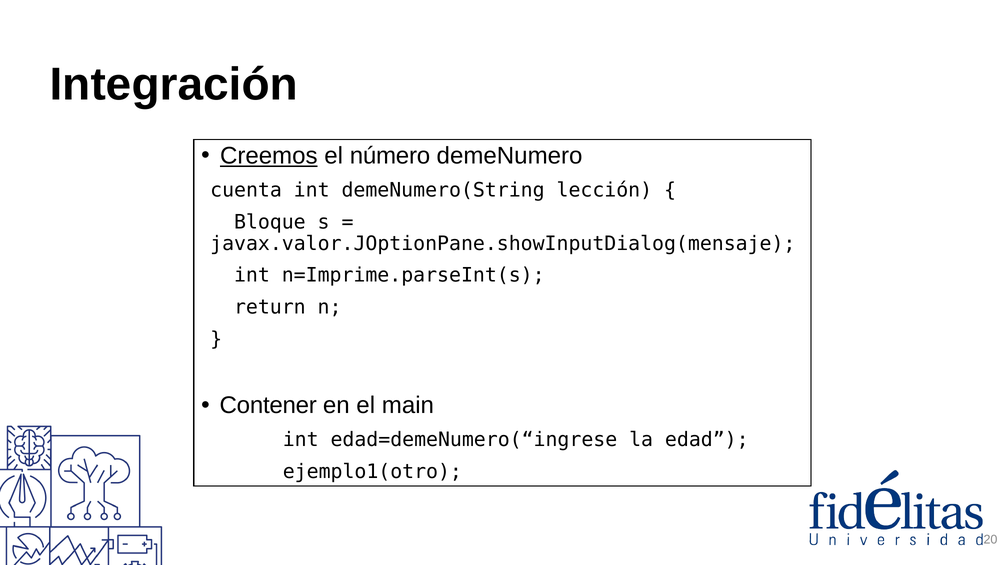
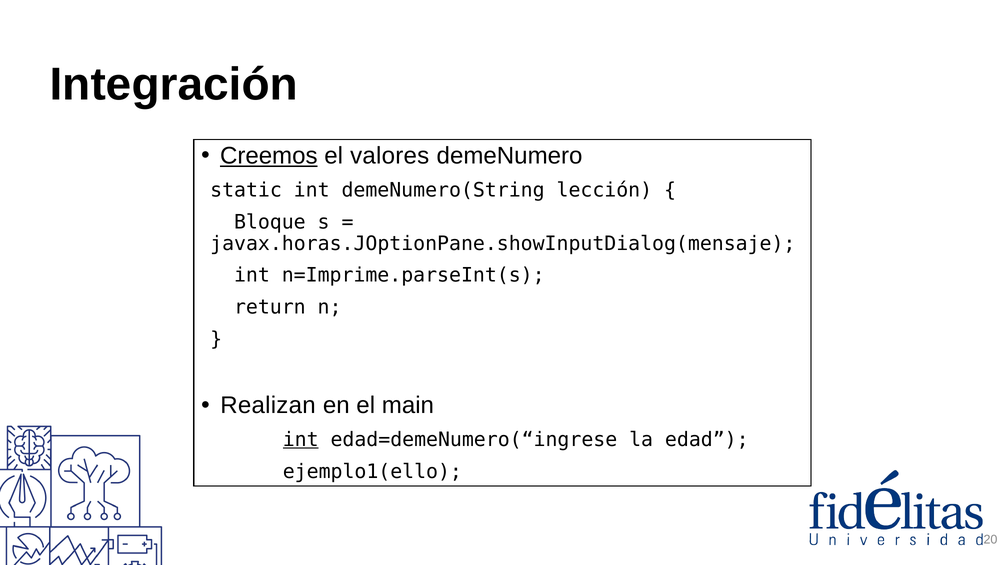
número: número -> valores
cuenta: cuenta -> static
javax.valor.JOptionPane.showInputDialog(mensaje: javax.valor.JOptionPane.showInputDialog(mensaje -> javax.horas.JOptionPane.showInputDialog(mensaje
Contener: Contener -> Realizan
int at (301, 440) underline: none -> present
ejemplo1(otro: ejemplo1(otro -> ejemplo1(ello
